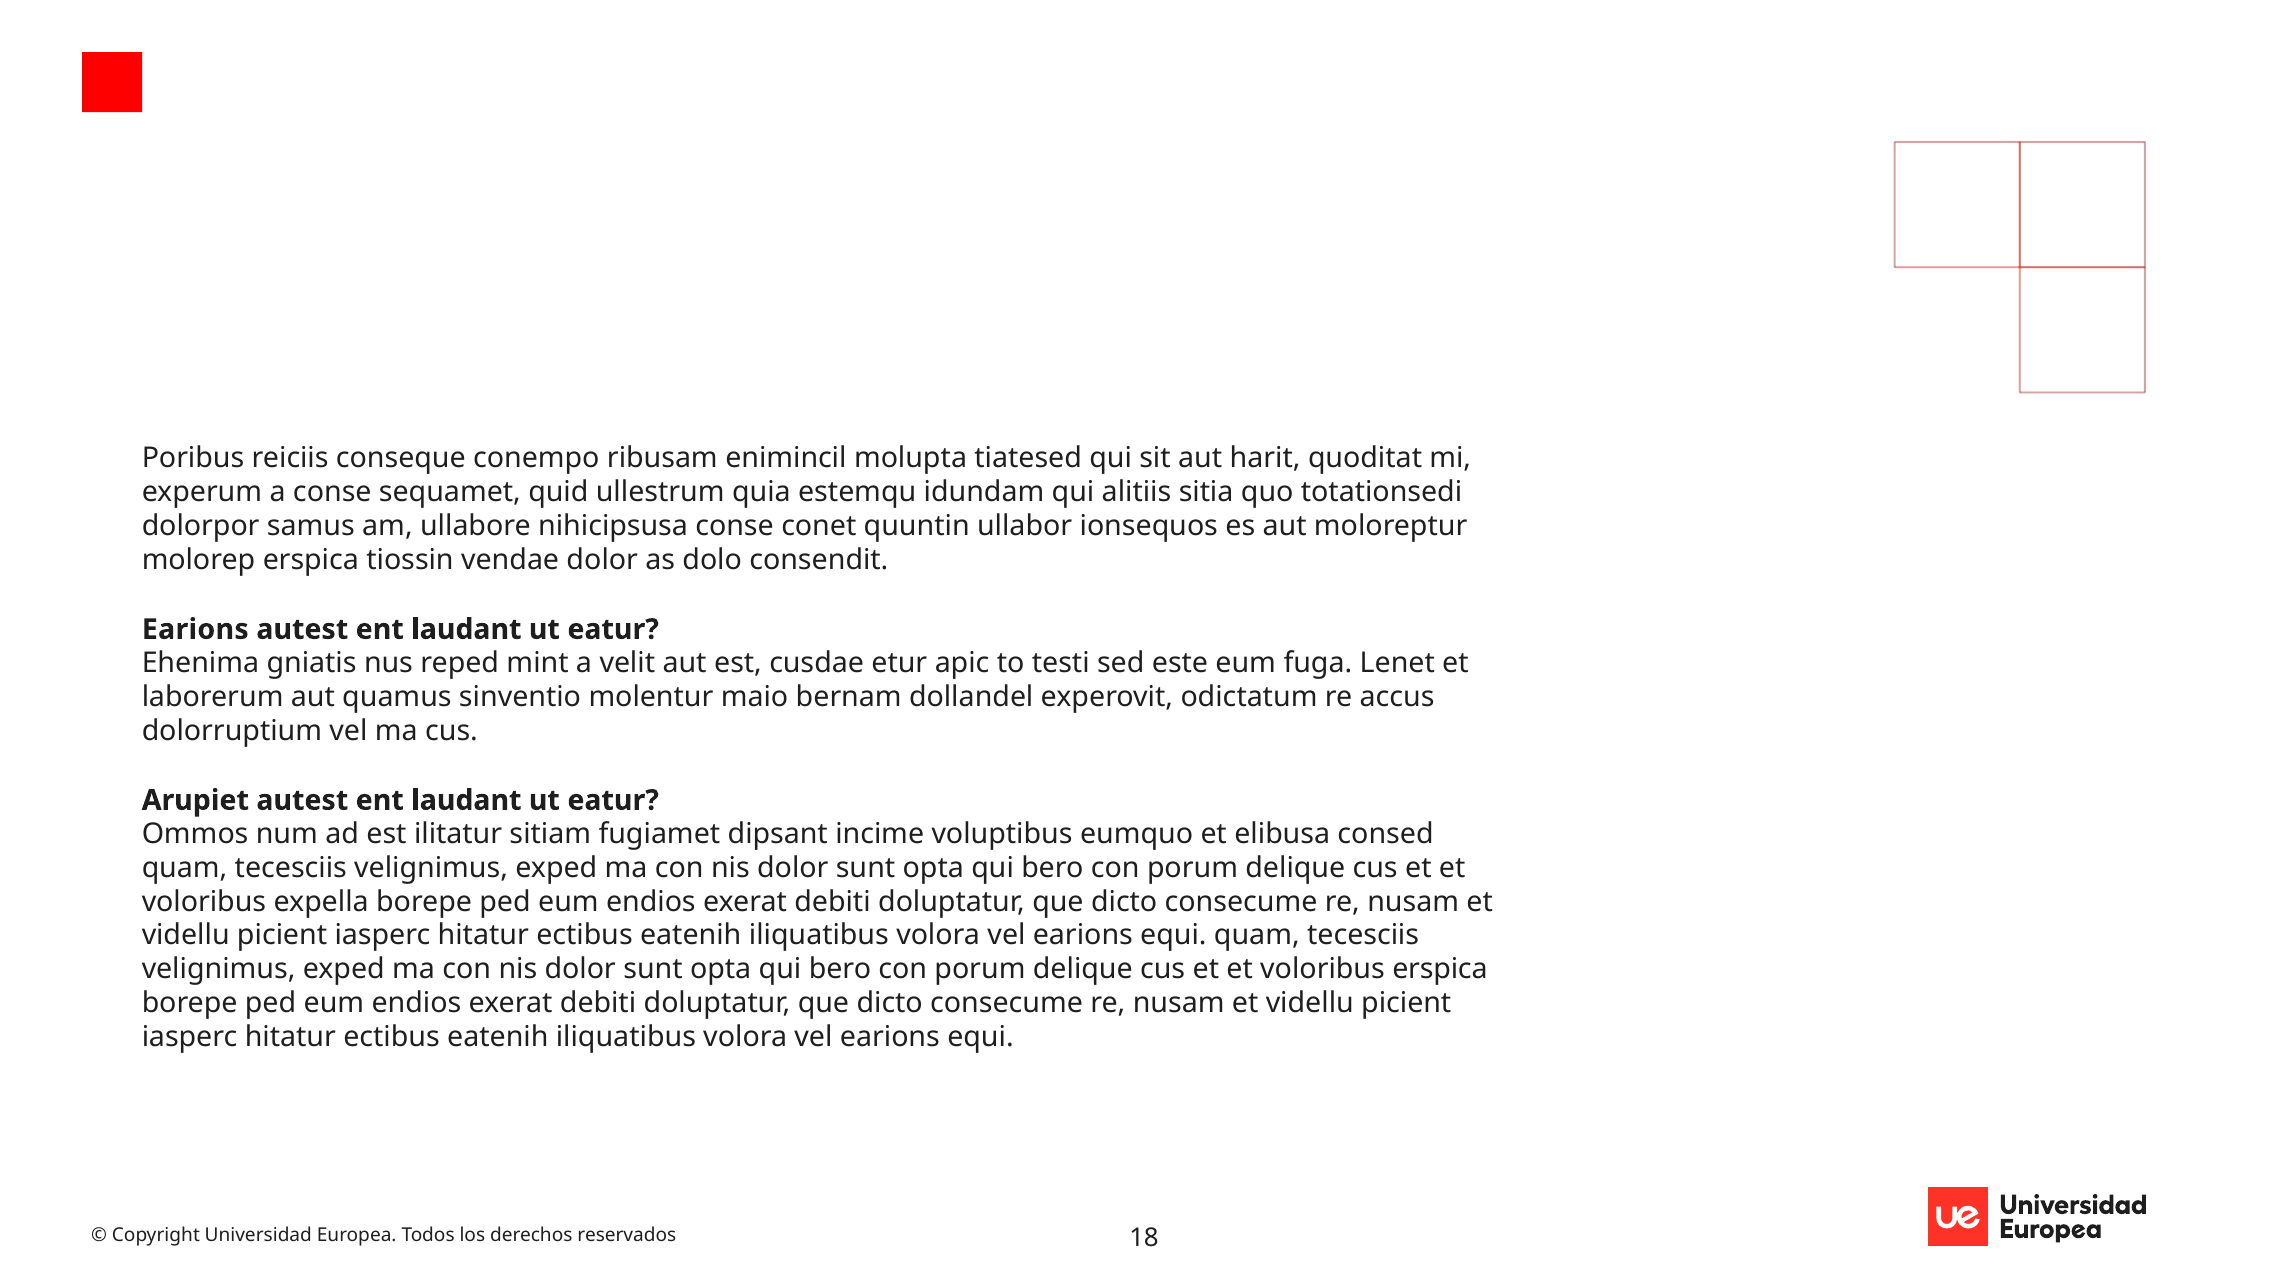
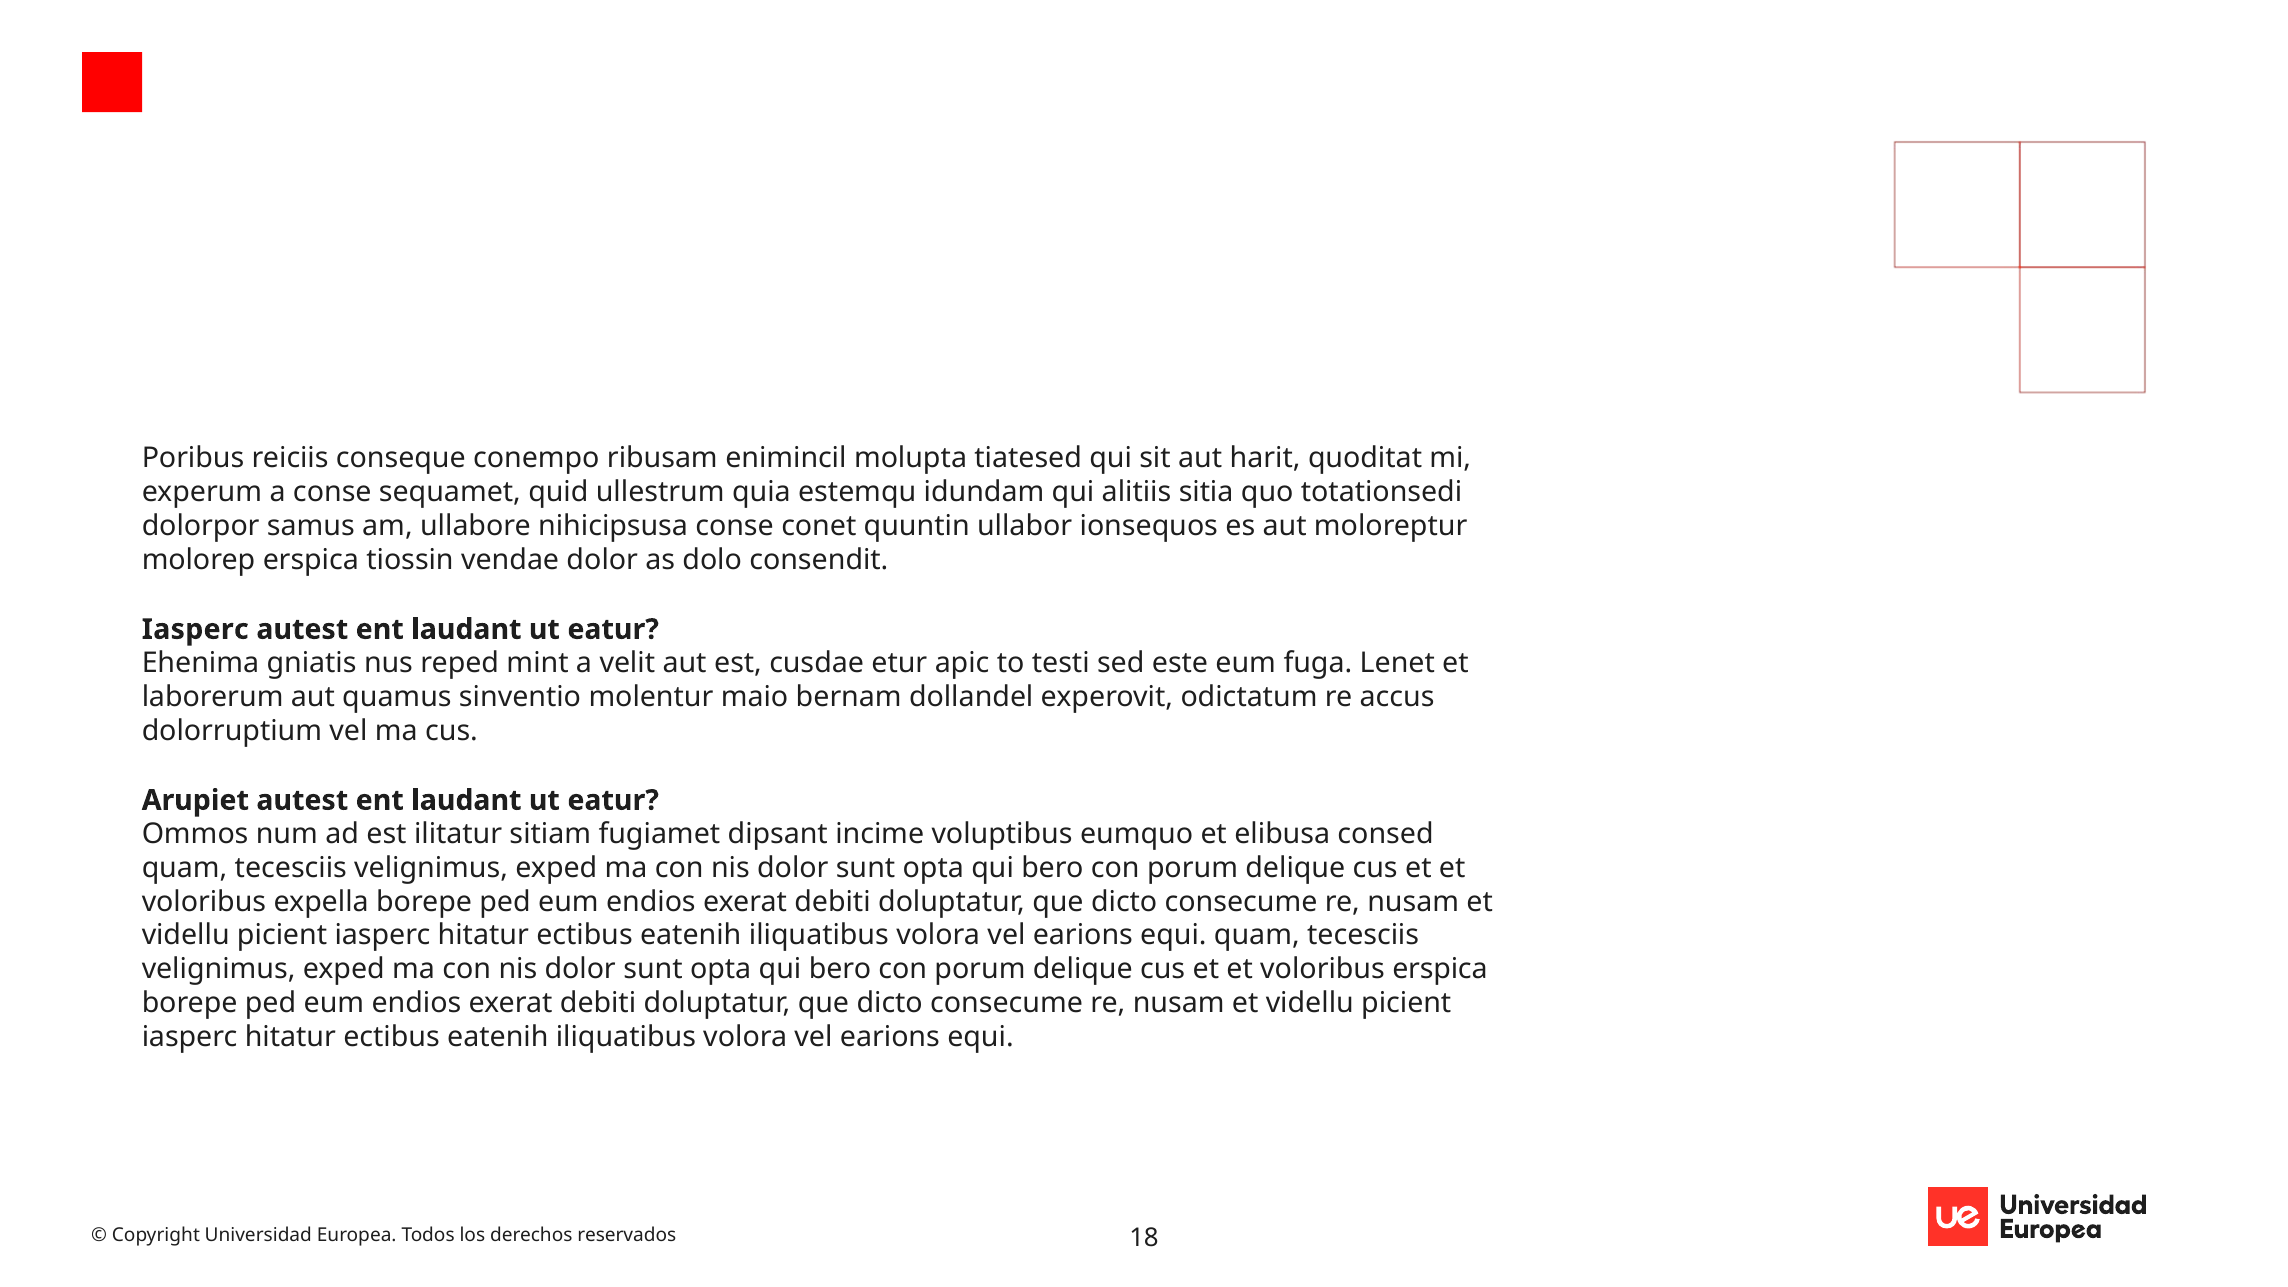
Earions at (195, 629): Earions -> Iasperc
